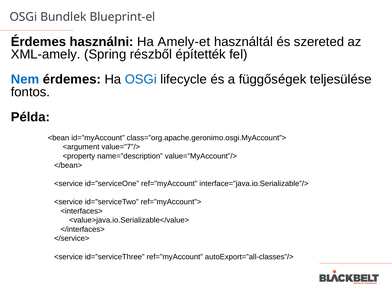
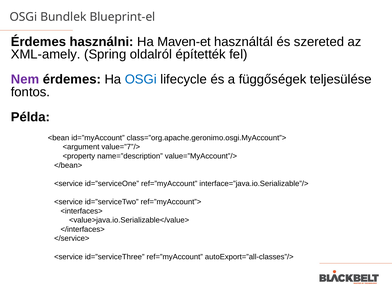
Amely-et: Amely-et -> Maven-et
részből: részből -> oldalról
Nem colour: blue -> purple
